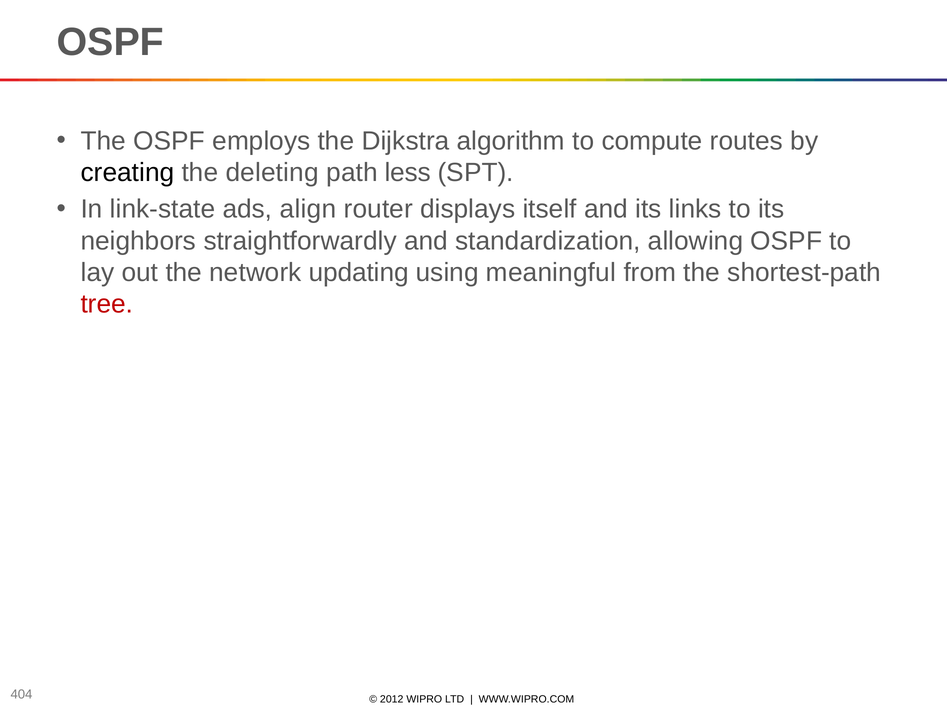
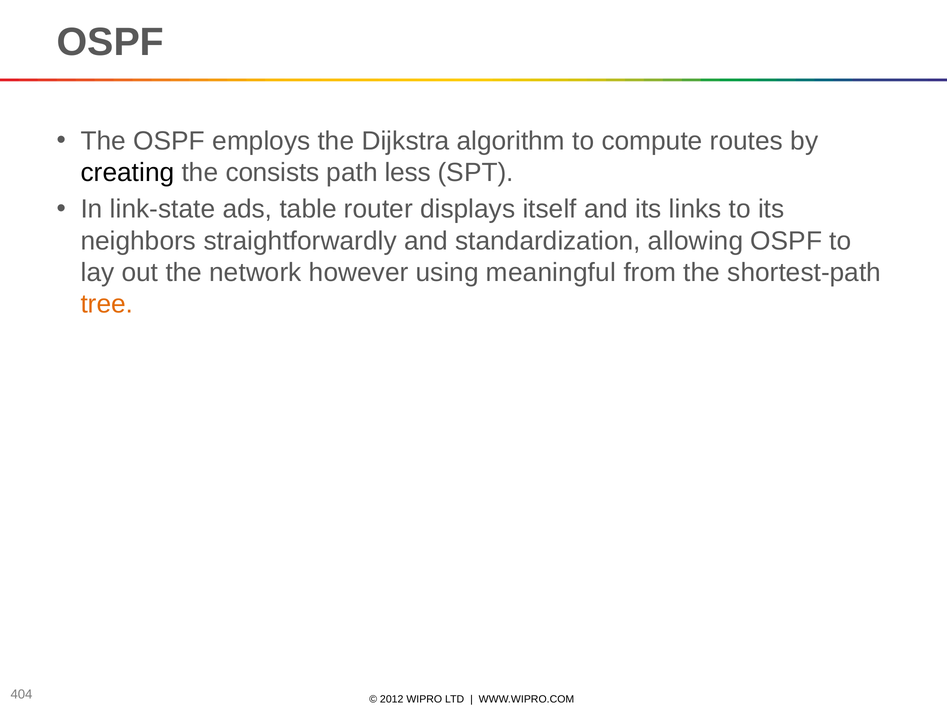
deleting: deleting -> consists
align: align -> table
updating: updating -> however
tree colour: red -> orange
